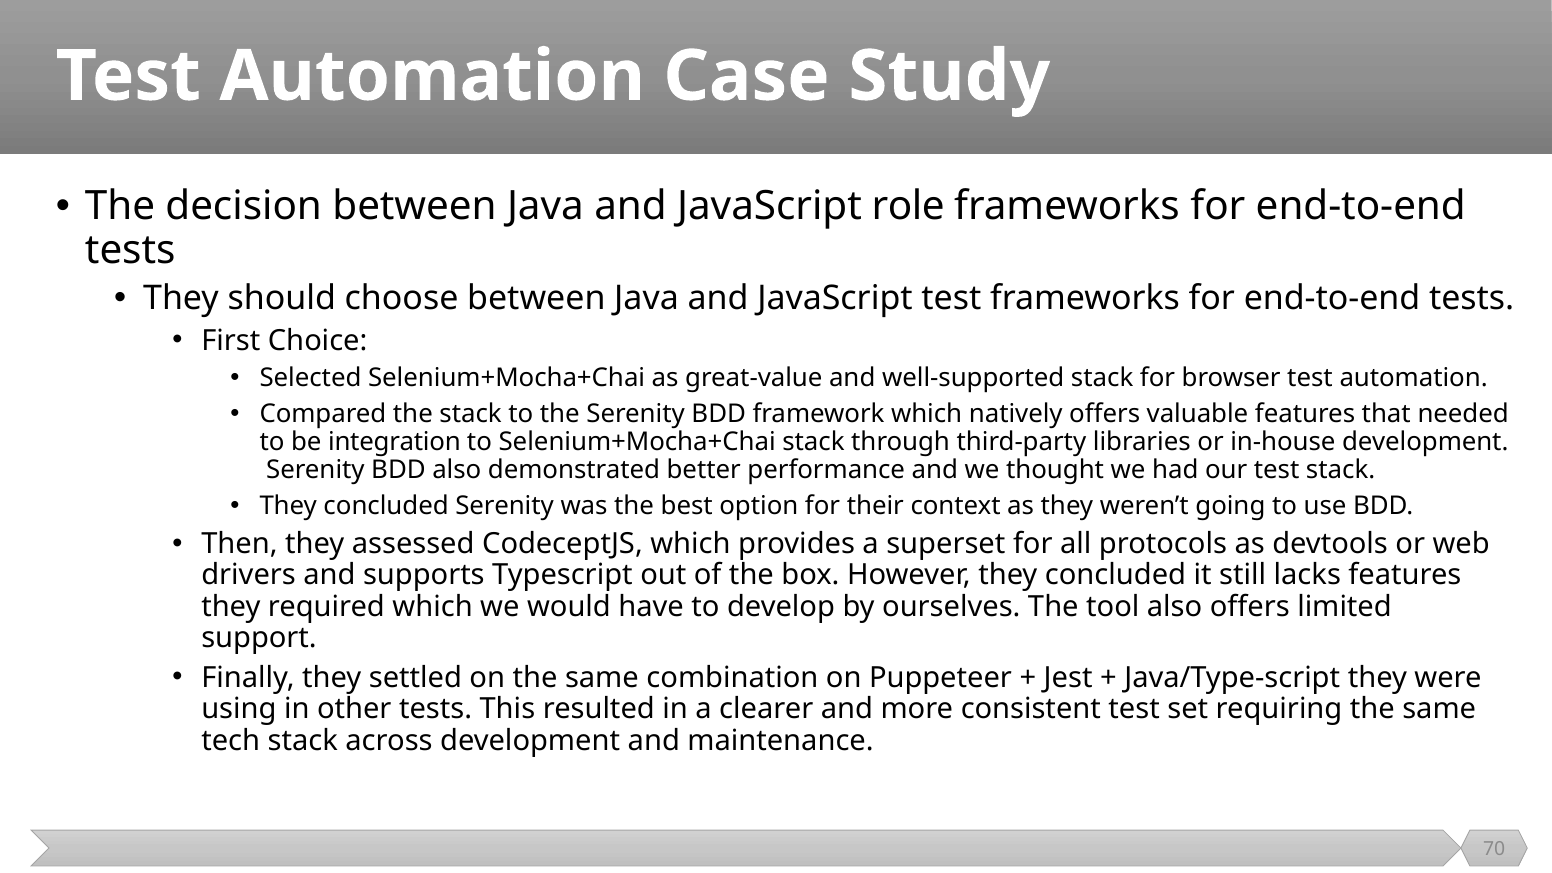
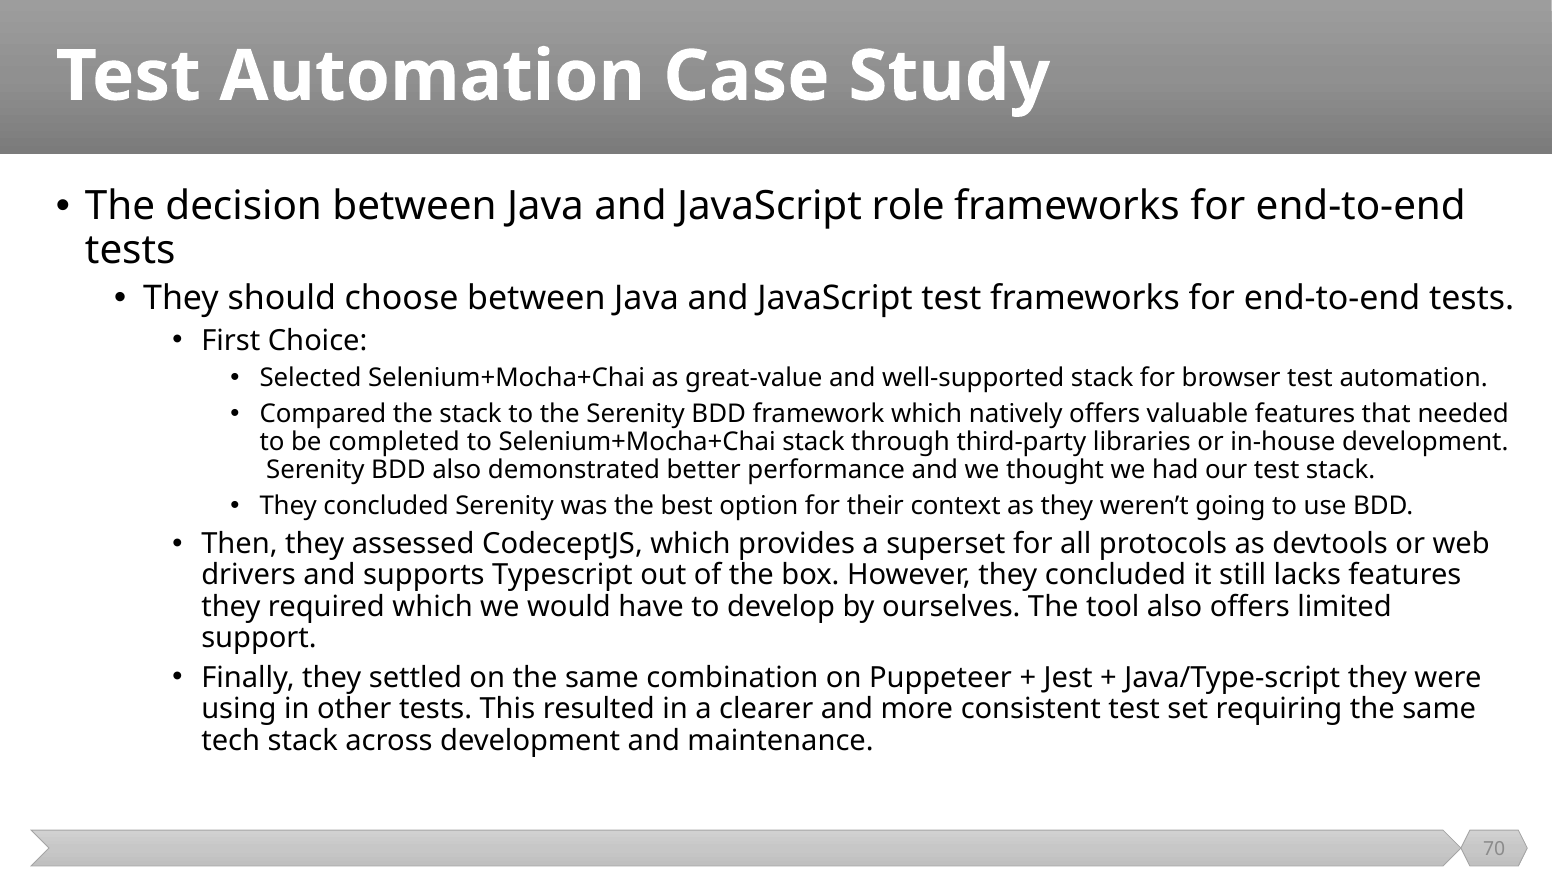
integration: integration -> completed
